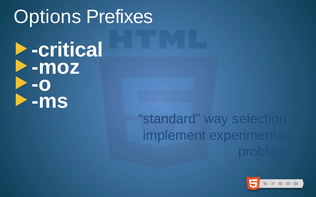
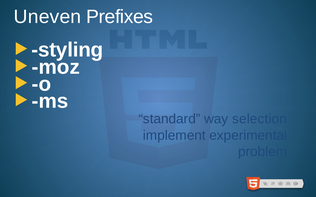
Options: Options -> Uneven
critical: critical -> styling
